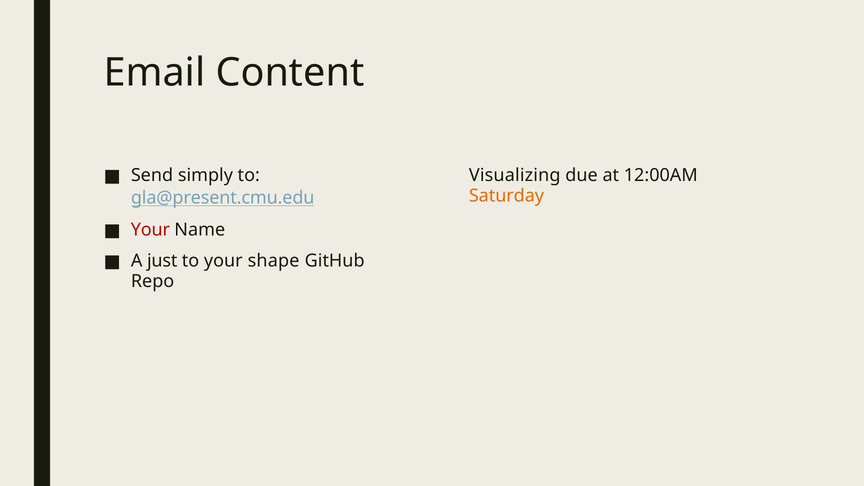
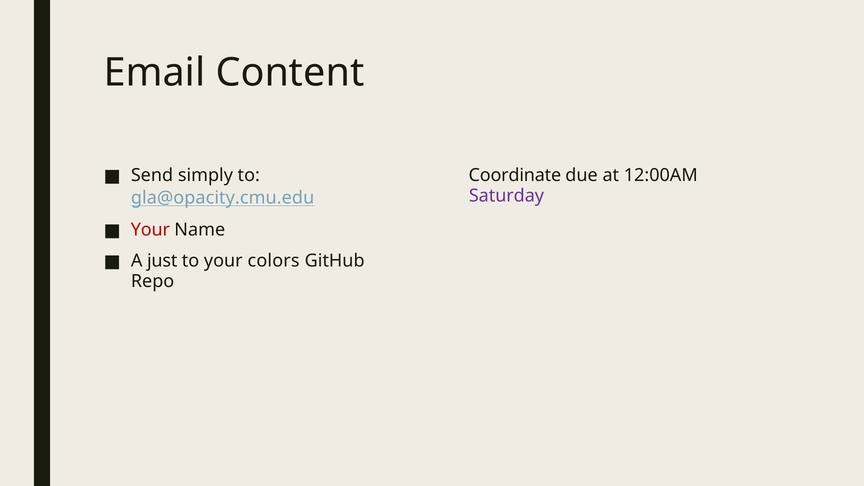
Visualizing: Visualizing -> Coordinate
Saturday colour: orange -> purple
gla@present.cmu.edu: gla@present.cmu.edu -> gla@opacity.cmu.edu
shape: shape -> colors
